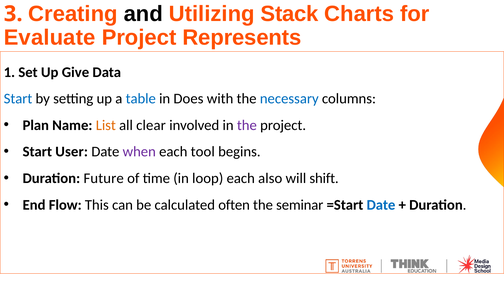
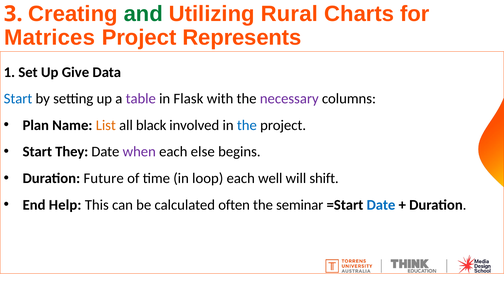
and colour: black -> green
Stack: Stack -> Rural
Evaluate: Evaluate -> Matrices
table colour: blue -> purple
Does: Does -> Flask
necessary colour: blue -> purple
clear: clear -> black
the at (247, 125) colour: purple -> blue
User: User -> They
tool: tool -> else
also: also -> well
Flow: Flow -> Help
